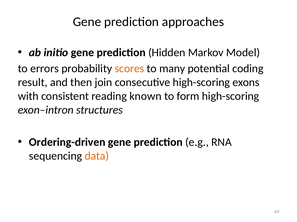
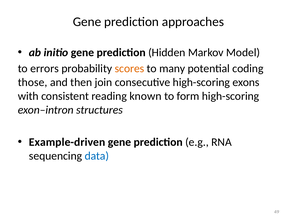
result: result -> those
Ordering-driven: Ordering-driven -> Example-driven
data colour: orange -> blue
